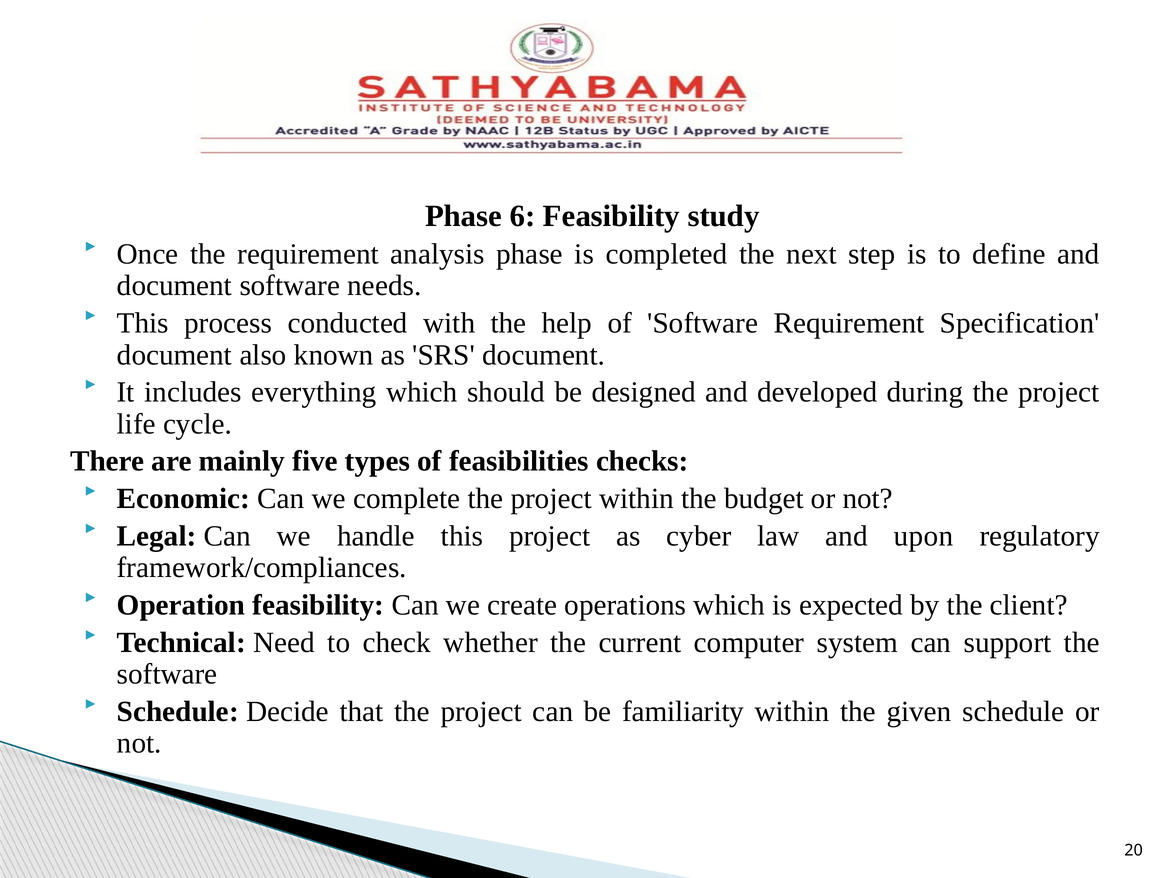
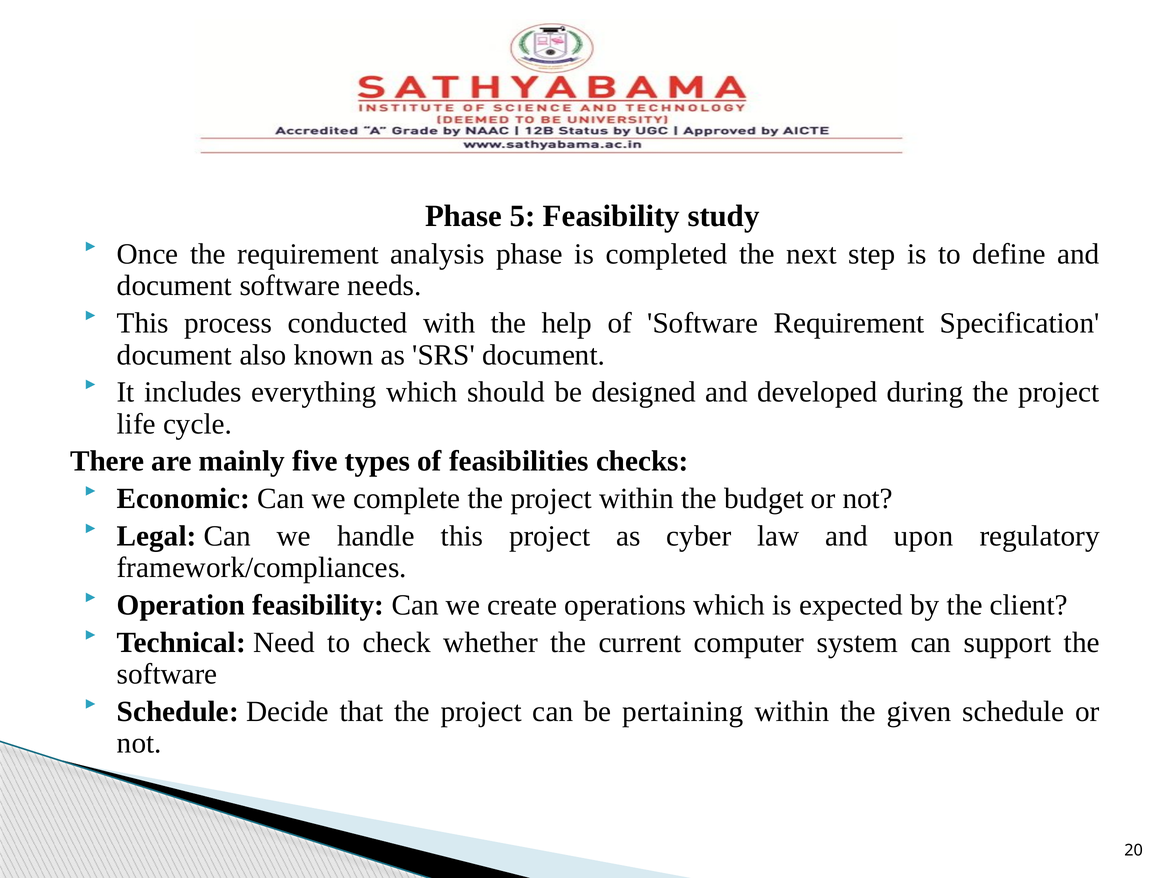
6: 6 -> 5
familiarity: familiarity -> pertaining
